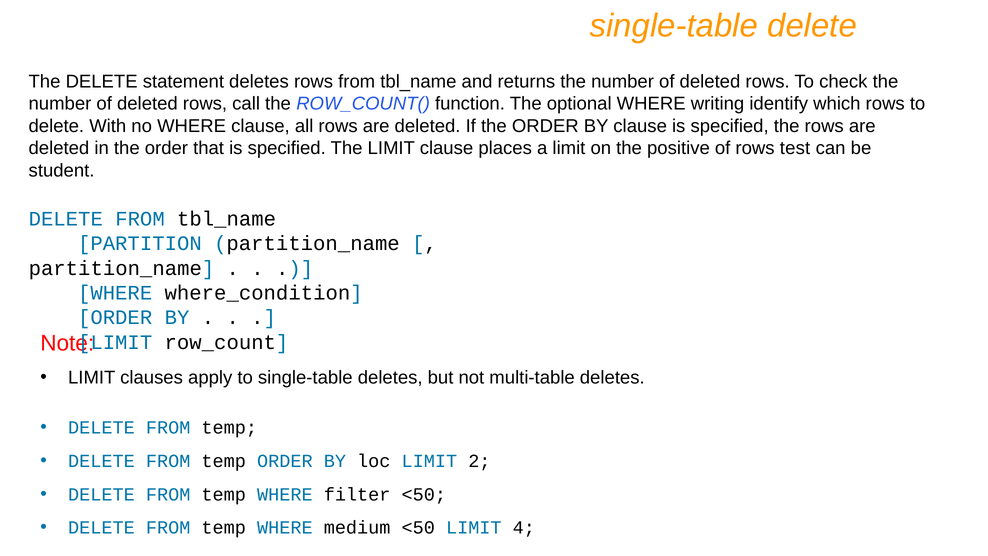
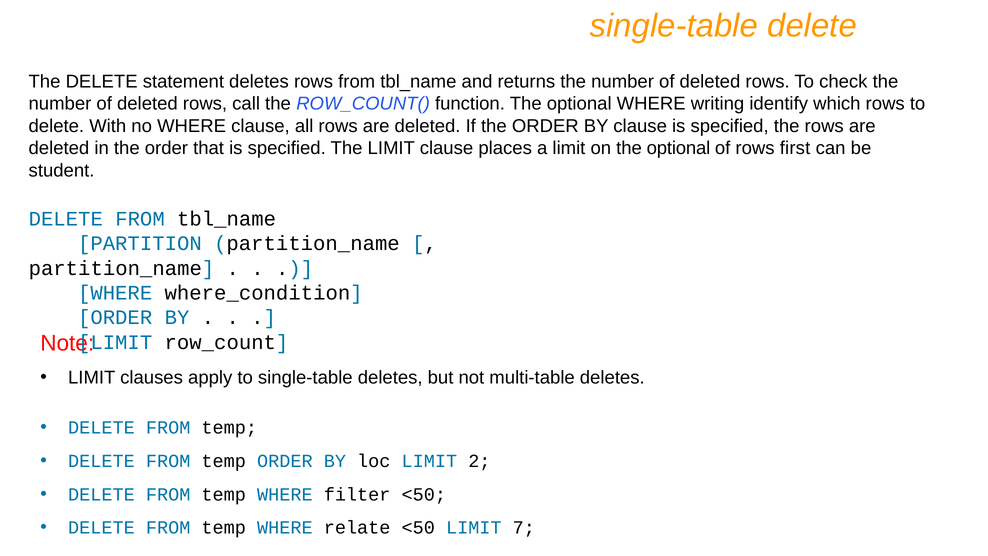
on the positive: positive -> optional
test: test -> first
medium: medium -> relate
4: 4 -> 7
